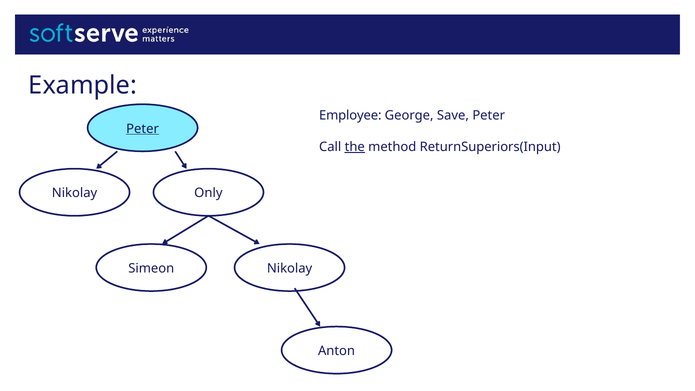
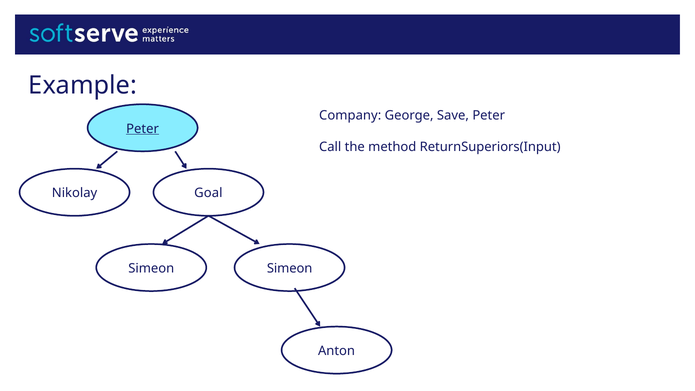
Employee: Employee -> Company
the underline: present -> none
Only: Only -> Goal
Simeon Nikolay: Nikolay -> Simeon
